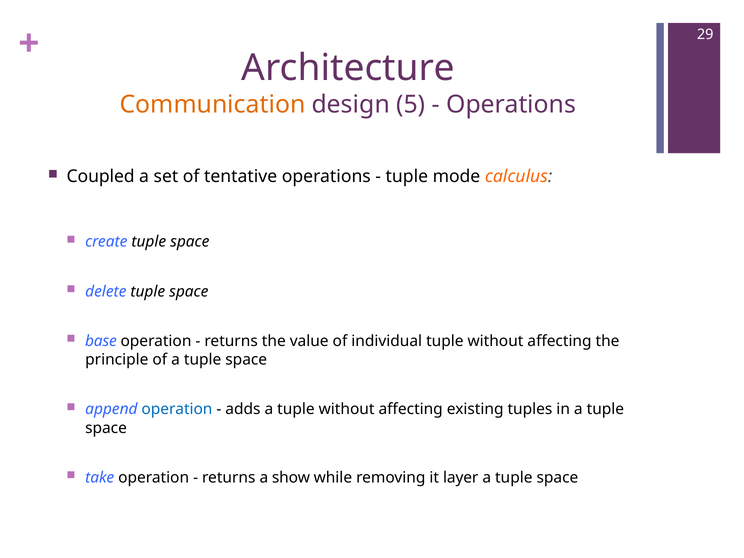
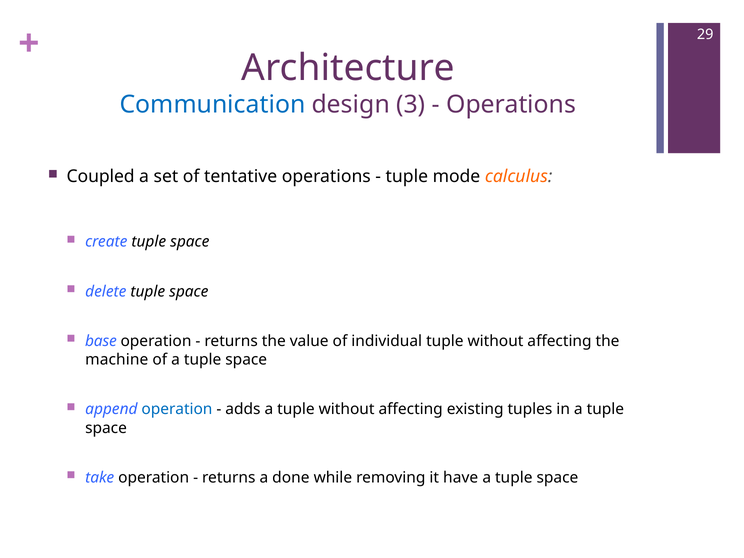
Communication colour: orange -> blue
5: 5 -> 3
principle: principle -> machine
show: show -> done
layer: layer -> have
